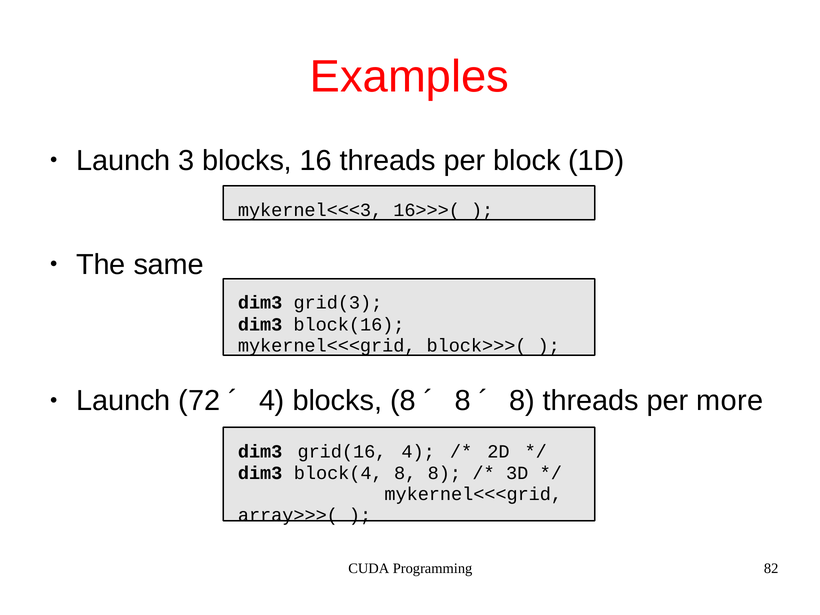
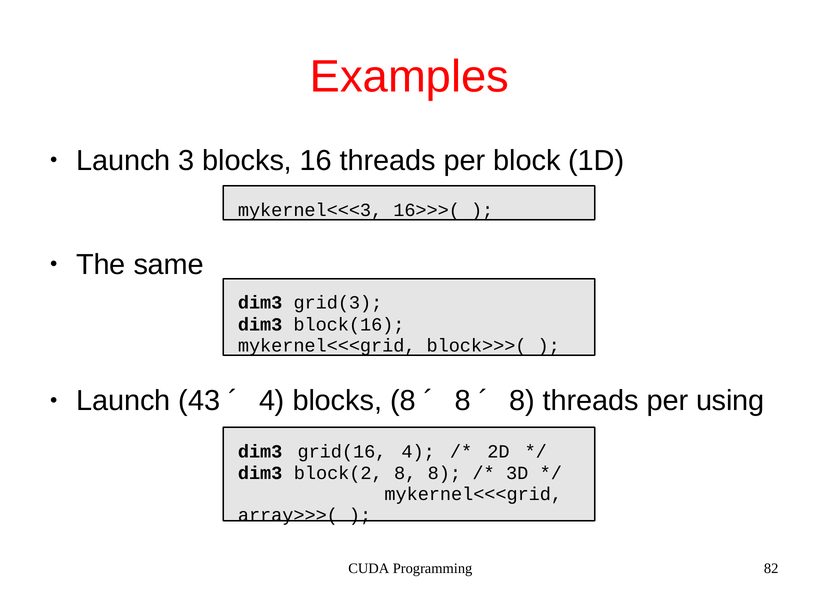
72: 72 -> 43
more: more -> using
block(4: block(4 -> block(2
